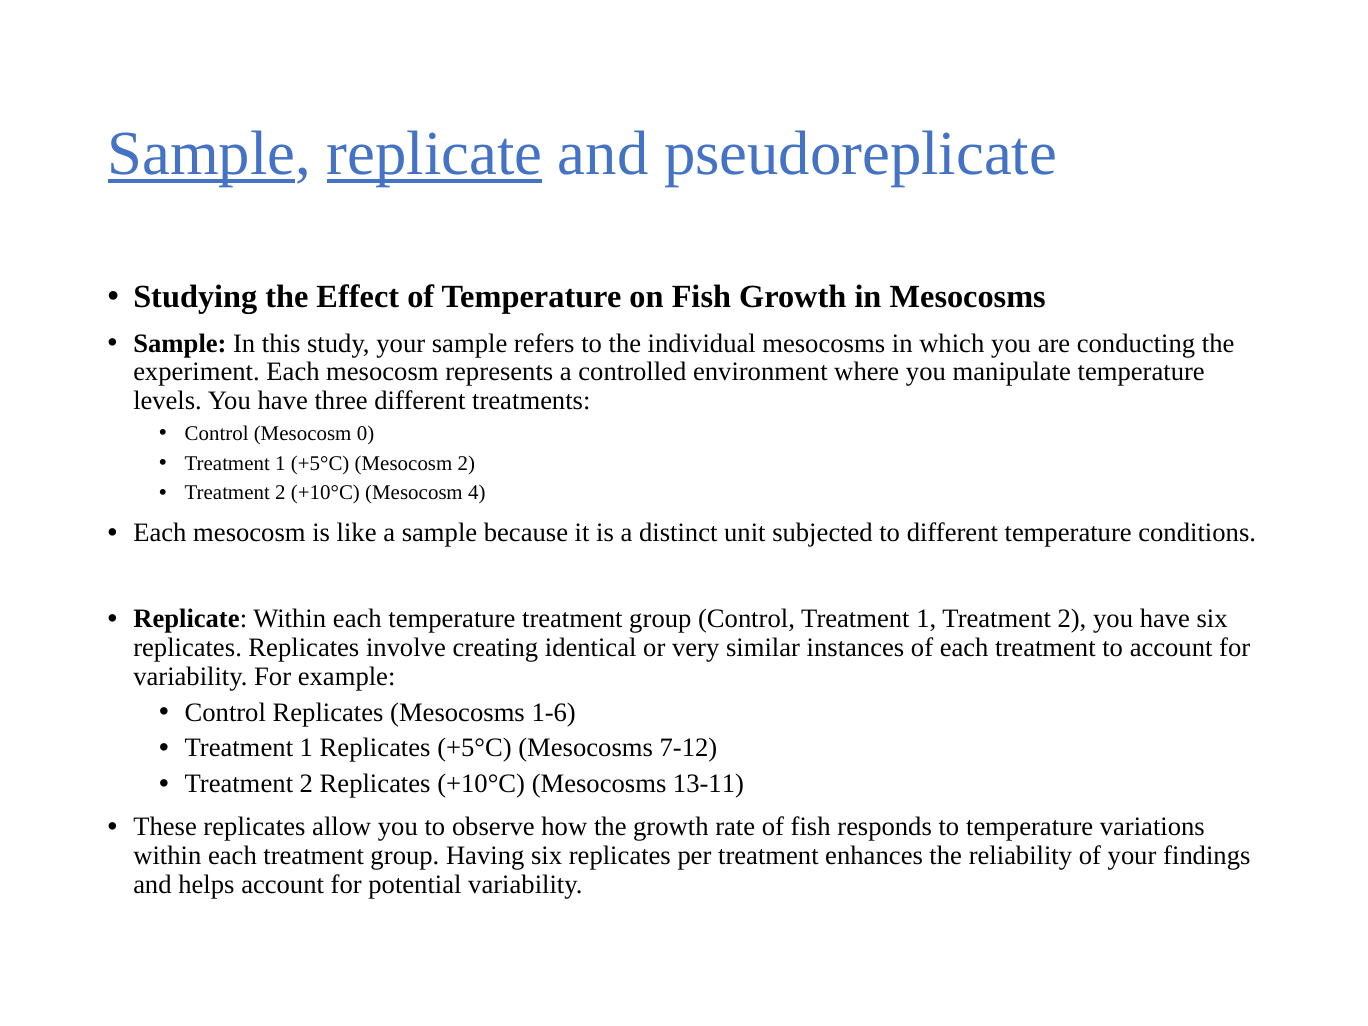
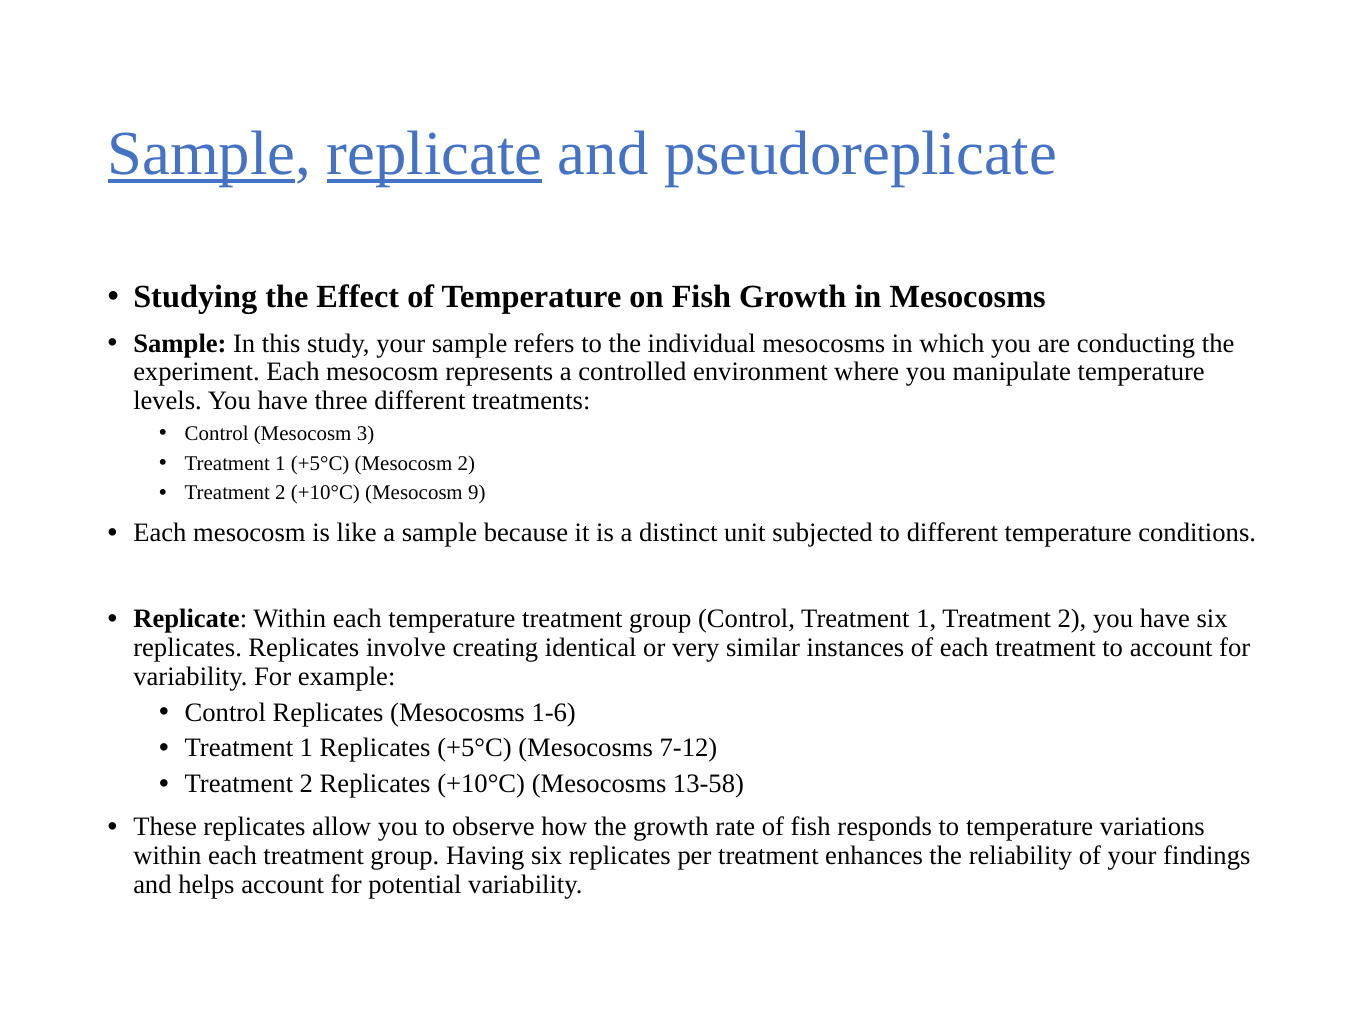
0: 0 -> 3
4: 4 -> 9
13-11: 13-11 -> 13-58
